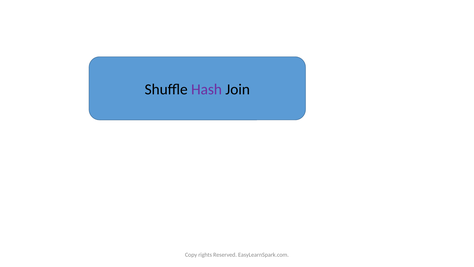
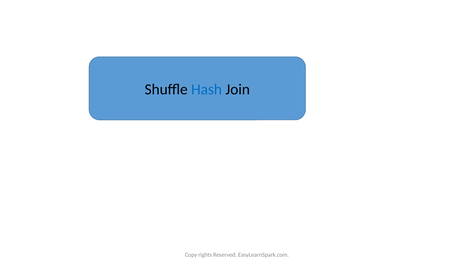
Hash colour: purple -> blue
